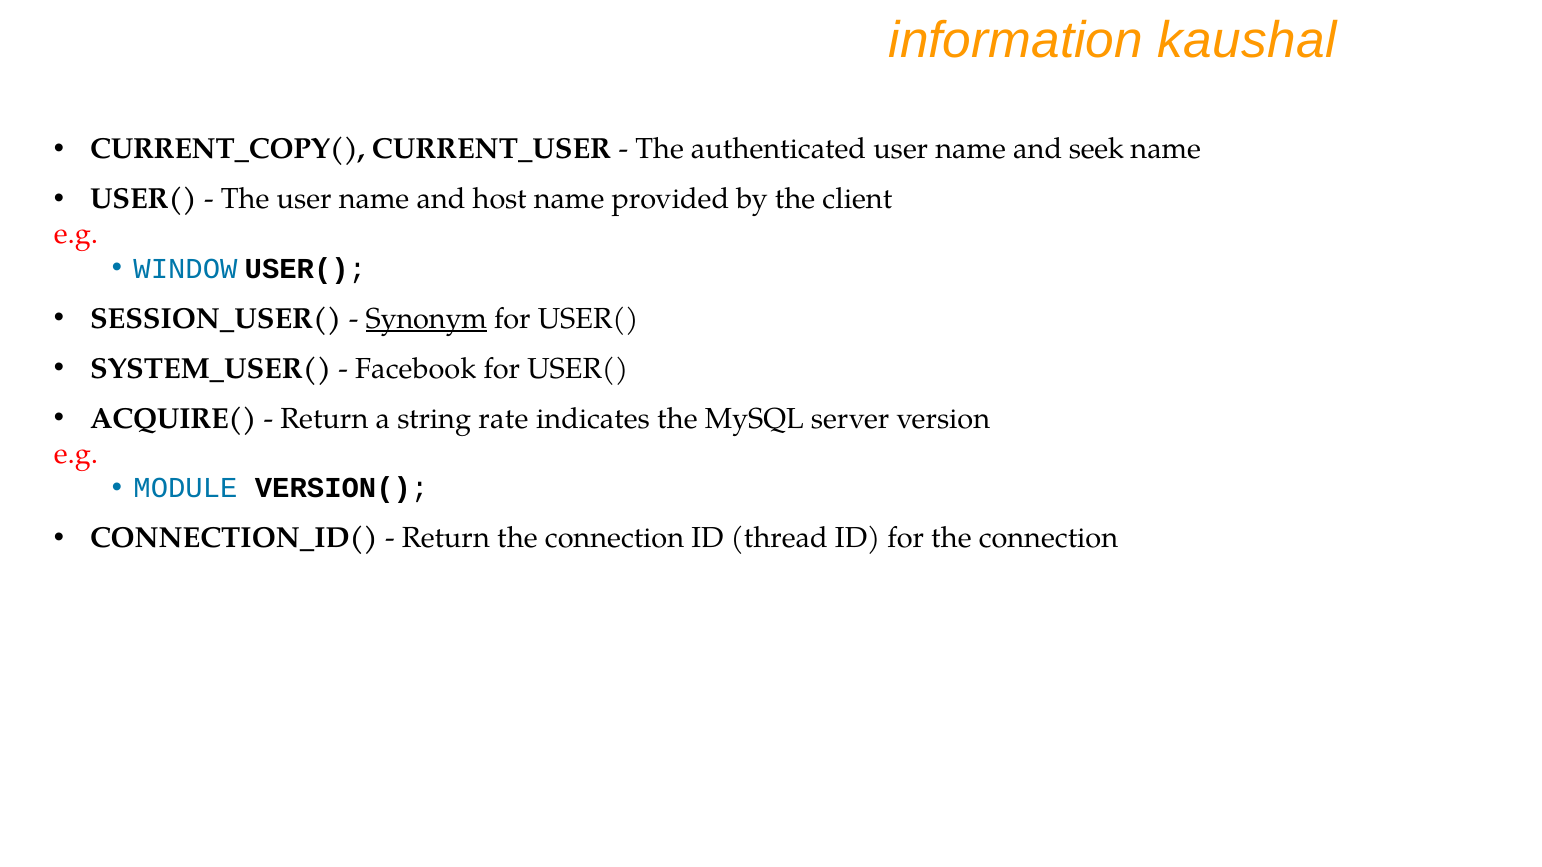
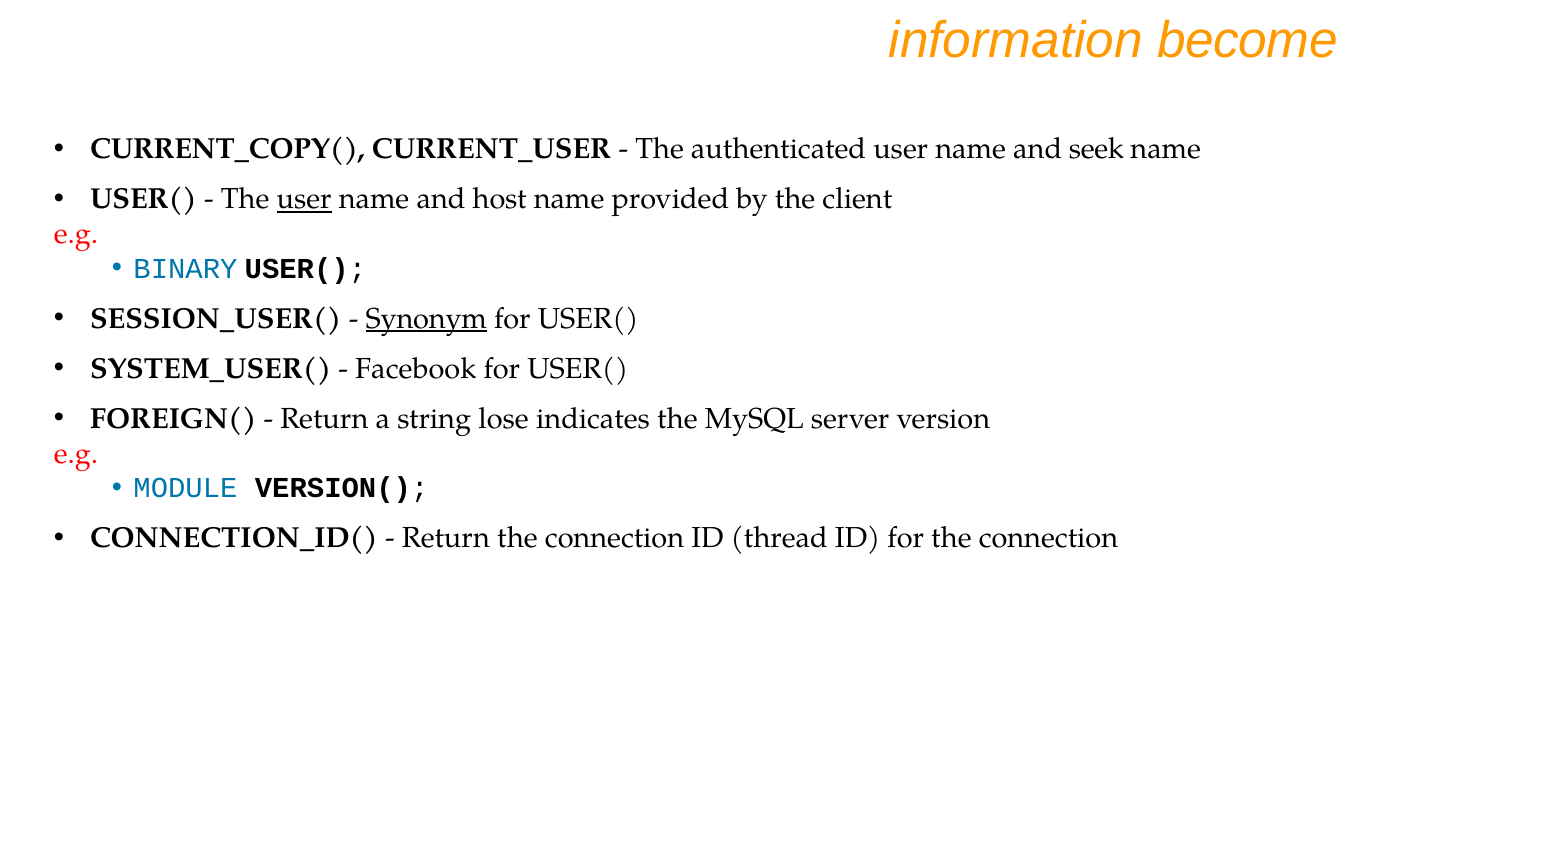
kaushal: kaushal -> become
user at (304, 199) underline: none -> present
WINDOW: WINDOW -> BINARY
ACQUIRE(: ACQUIRE( -> FOREIGN(
rate: rate -> lose
